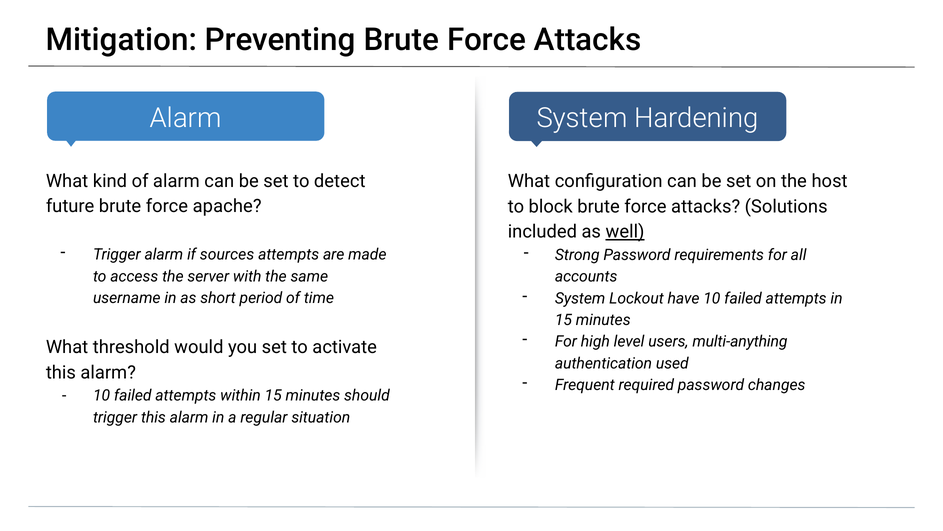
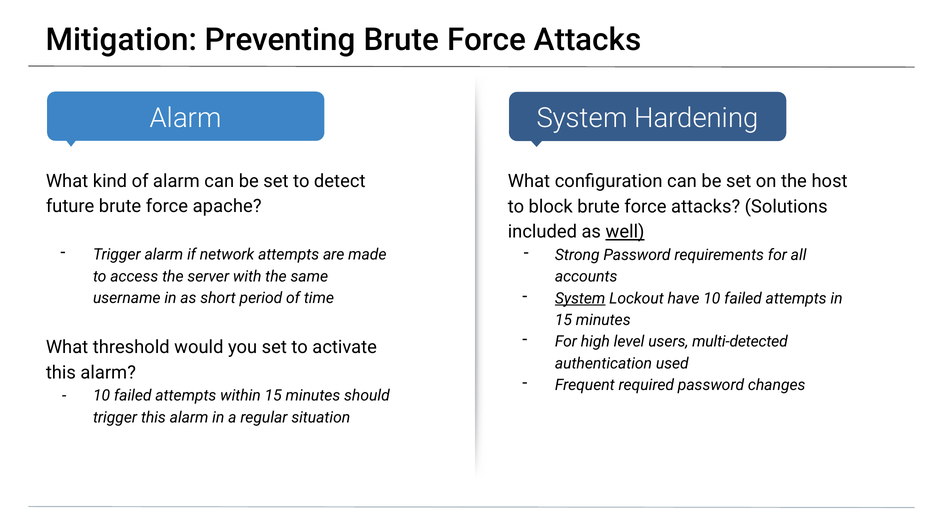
sources: sources -> network
System at (580, 298) underline: none -> present
multi-anything: multi-anything -> multi-detected
